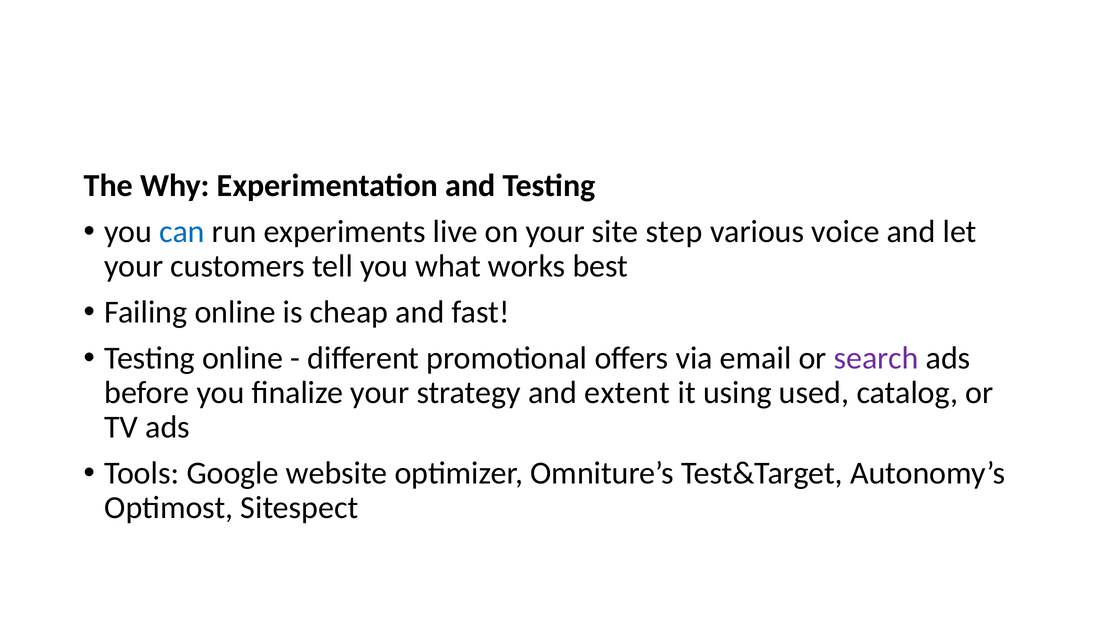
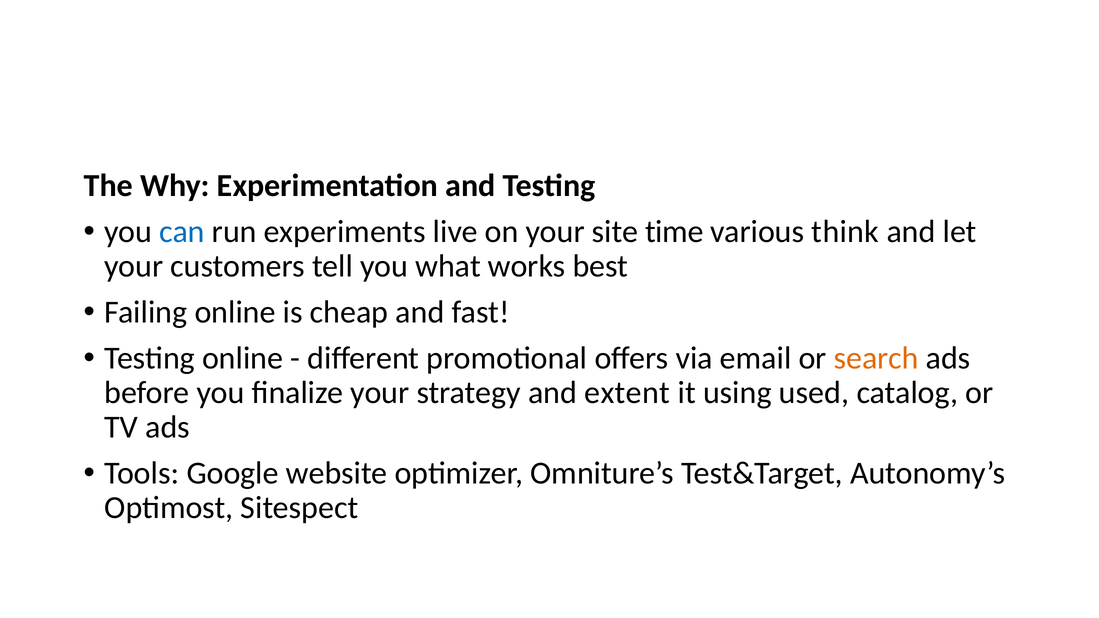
step: step -> time
voice: voice -> think
search colour: purple -> orange
